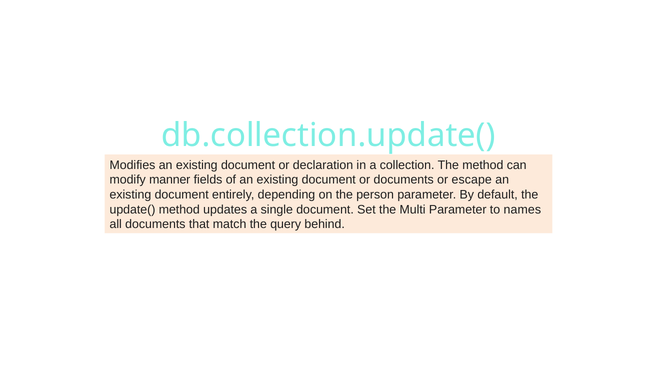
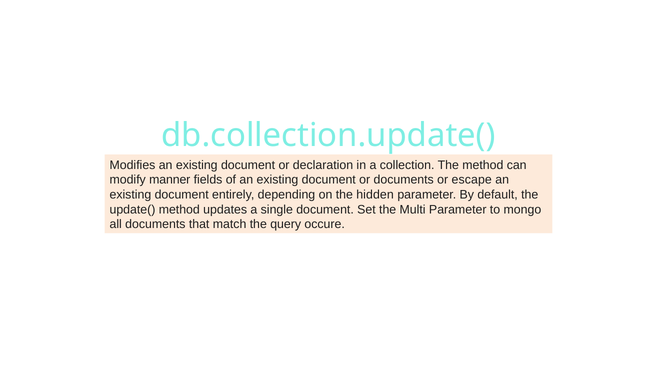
person: person -> hidden
names: names -> mongo
behind: behind -> occure
